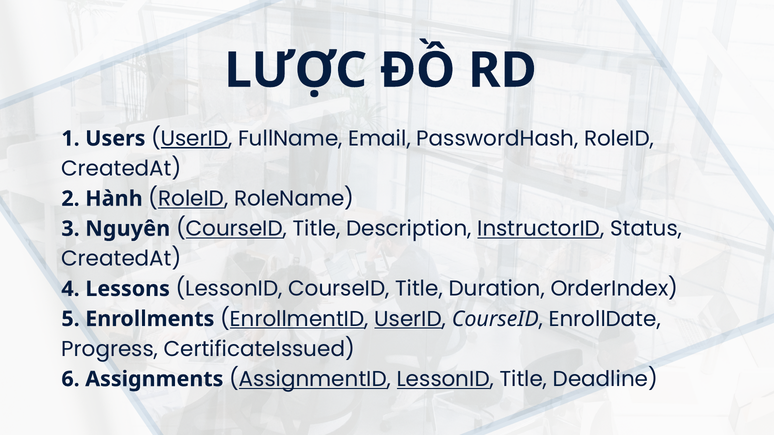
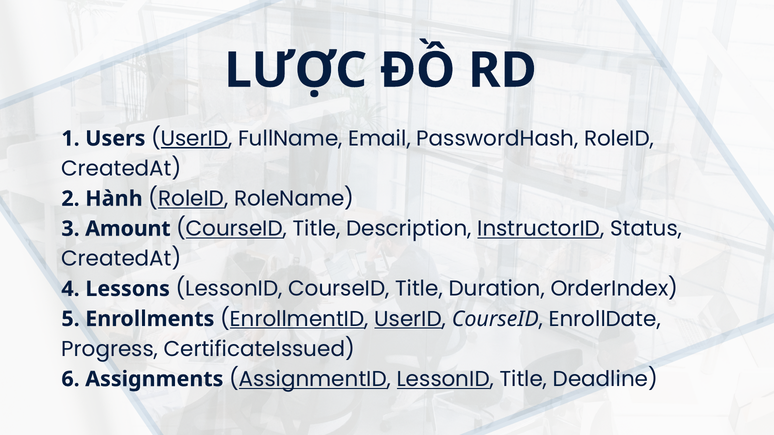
Nguyên: Nguyên -> Amount
